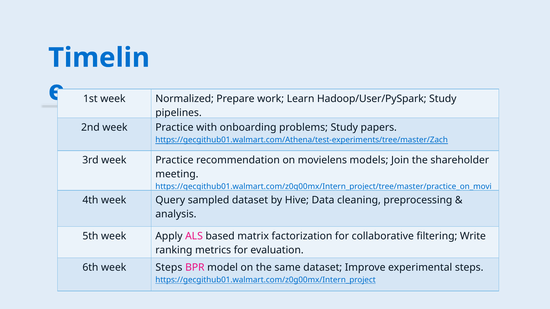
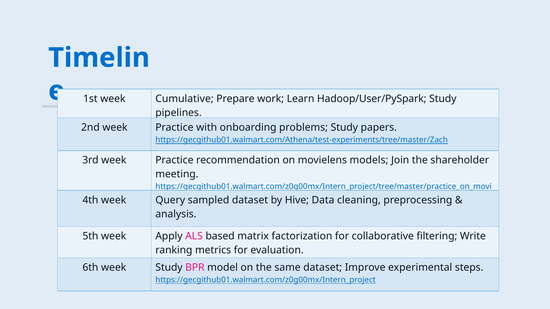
Normalized: Normalized -> Cumulative
week Steps: Steps -> Study
